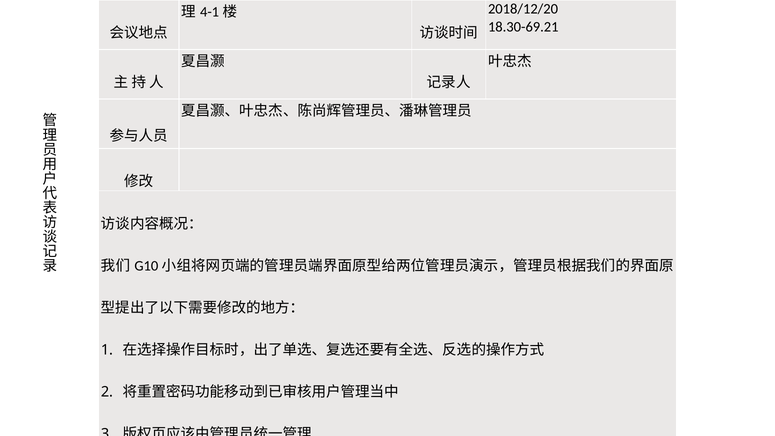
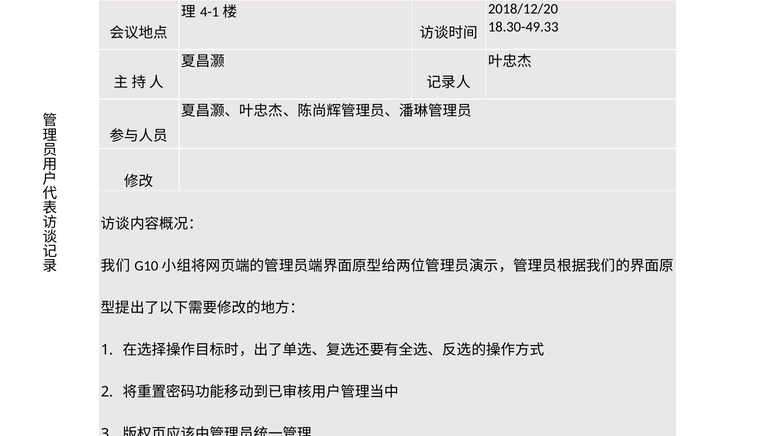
18.30-69.21: 18.30-69.21 -> 18.30-49.33
